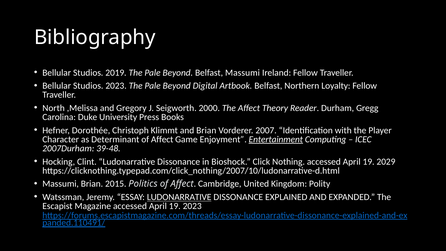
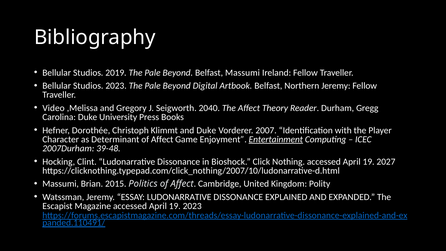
Northern Loyalty: Loyalty -> Jeremy
North: North -> Video
2000: 2000 -> 2040
and Brian: Brian -> Duke
2029: 2029 -> 2027
LUDONARRATIVE at (179, 197) underline: present -> none
